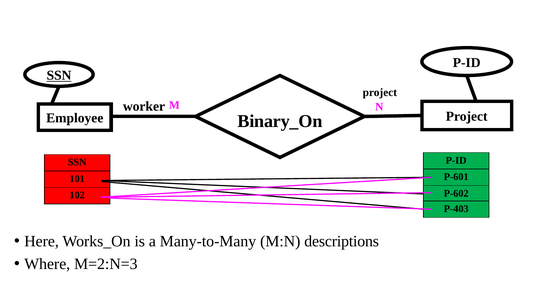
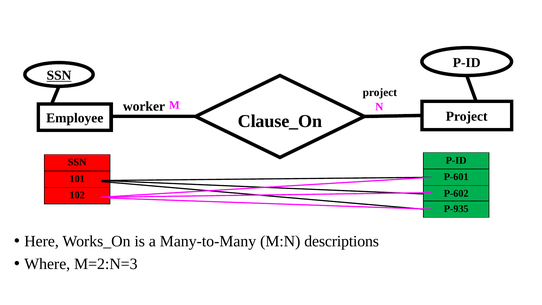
Binary_On: Binary_On -> Clause_On
P-403: P-403 -> P-935
